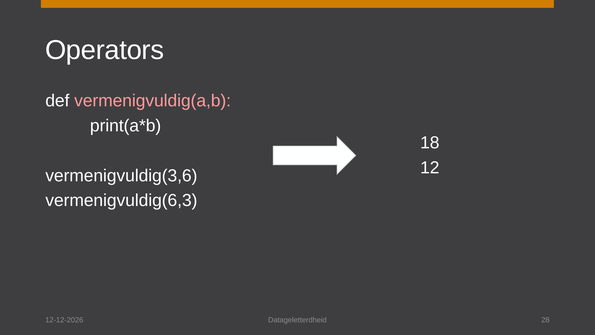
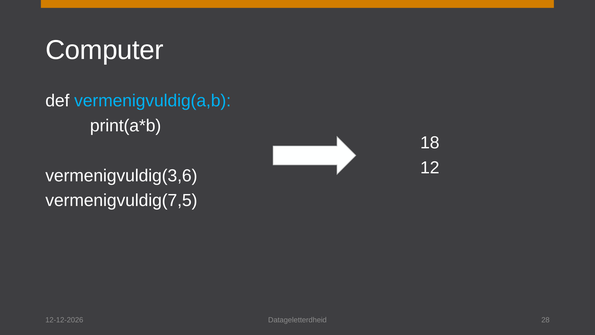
Operators: Operators -> Computer
vermenigvuldig(a,b colour: pink -> light blue
vermenigvuldig(6,3: vermenigvuldig(6,3 -> vermenigvuldig(7,5
